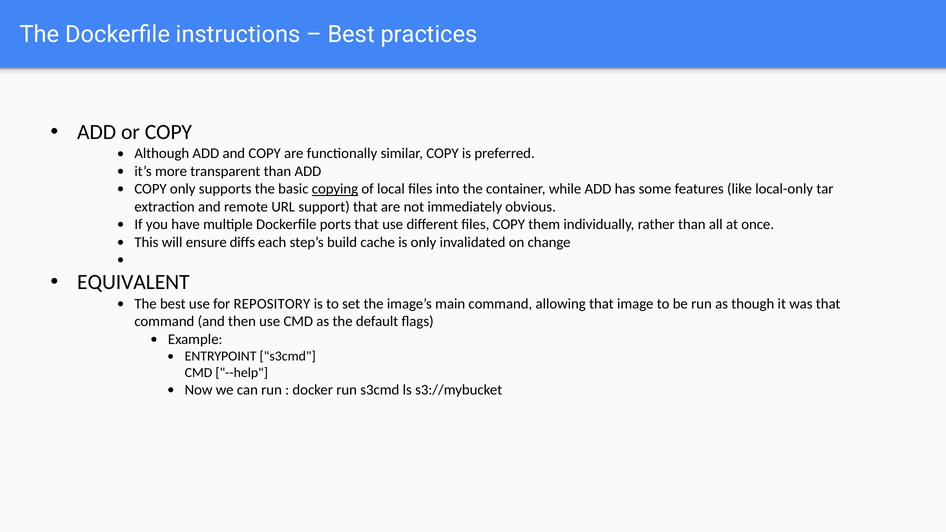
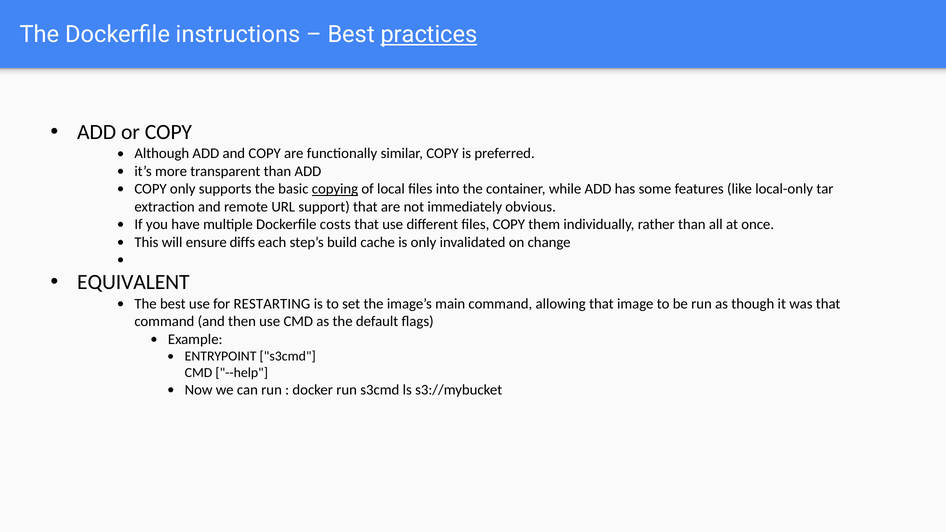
practices underline: none -> present
ports: ports -> costs
REPOSITORY: REPOSITORY -> RESTARTING
